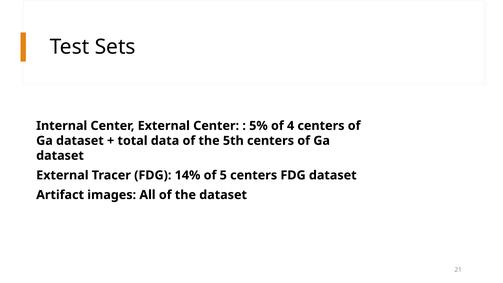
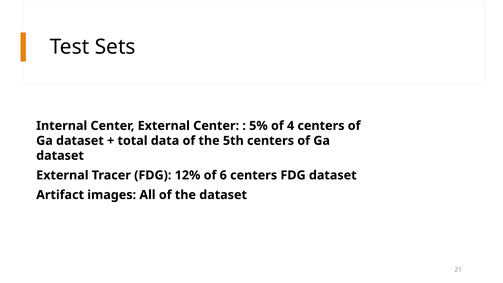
14%: 14% -> 12%
5: 5 -> 6
